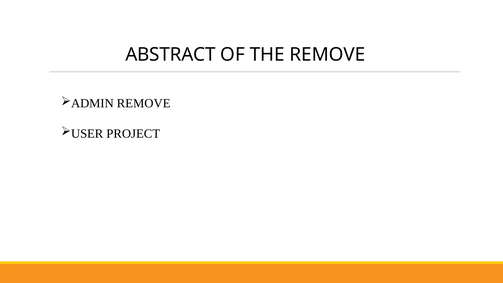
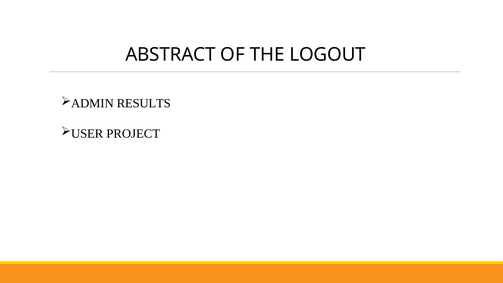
THE REMOVE: REMOVE -> LOGOUT
REMOVE at (144, 103): REMOVE -> RESULTS
